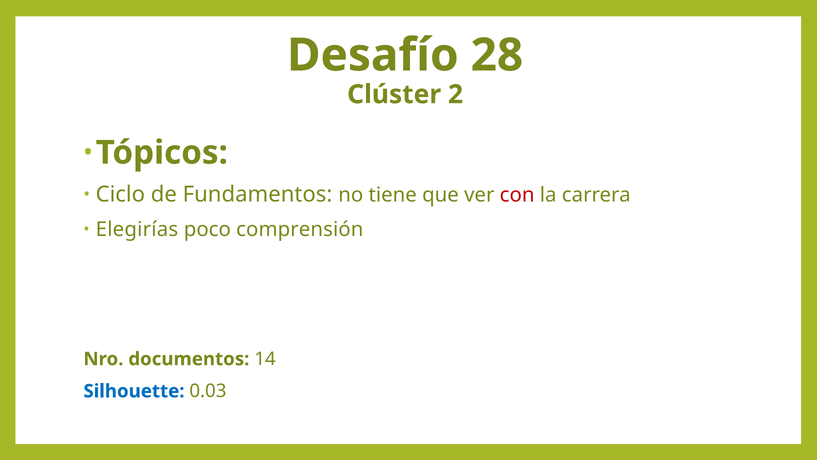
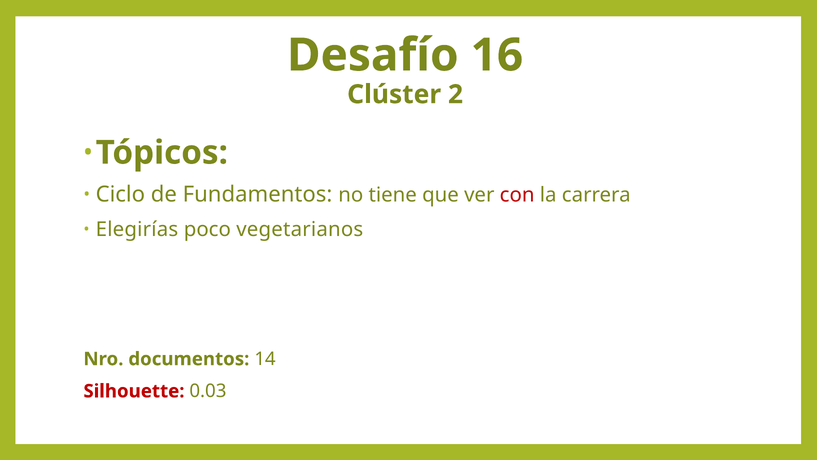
28: 28 -> 16
comprensión: comprensión -> vegetarianos
Silhouette colour: blue -> red
